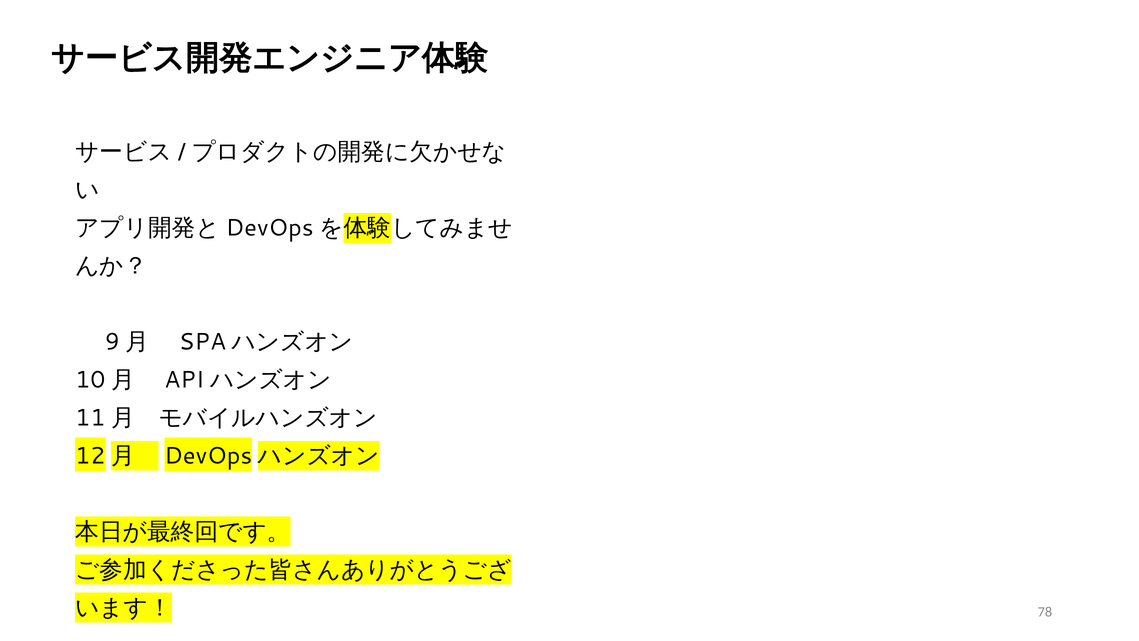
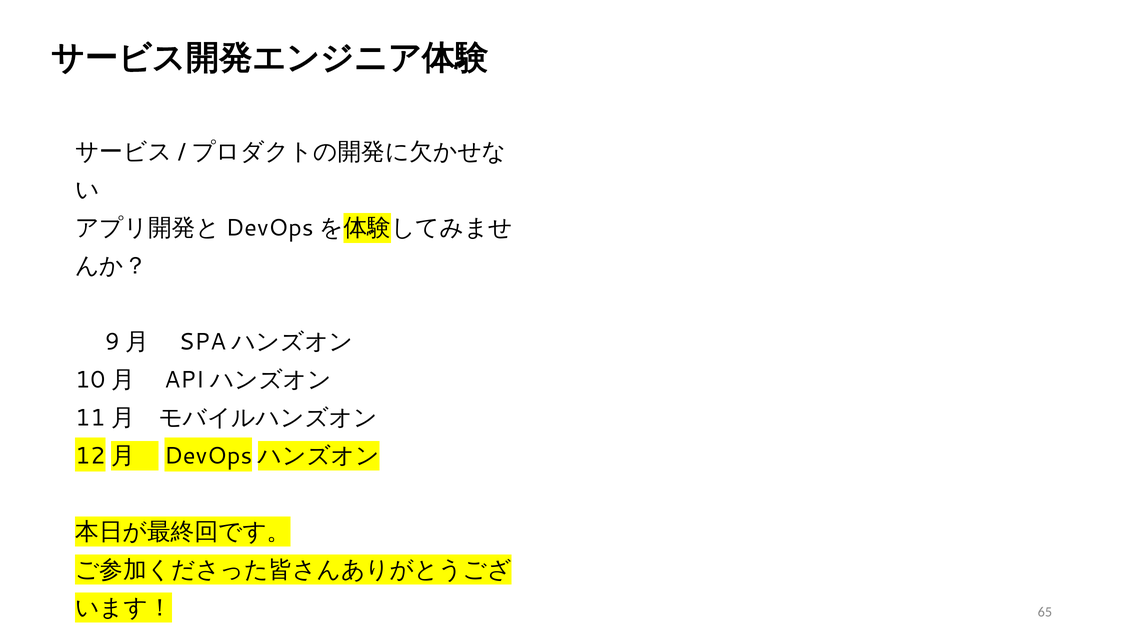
78: 78 -> 65
